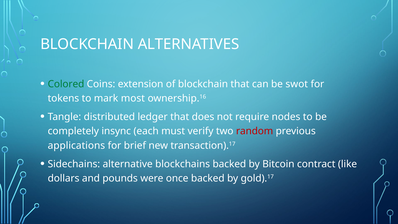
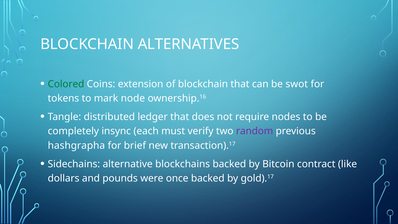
most: most -> node
random colour: red -> purple
applications: applications -> hashgrapha
